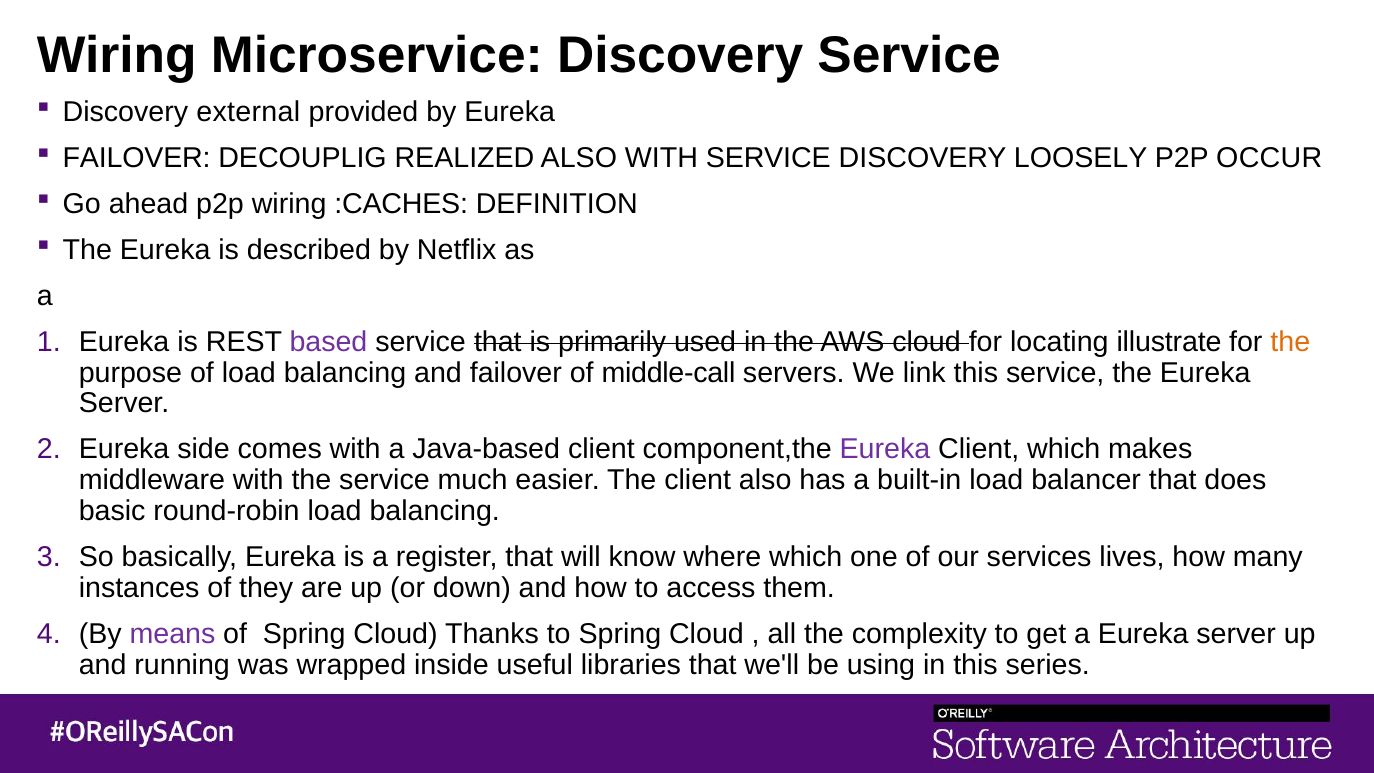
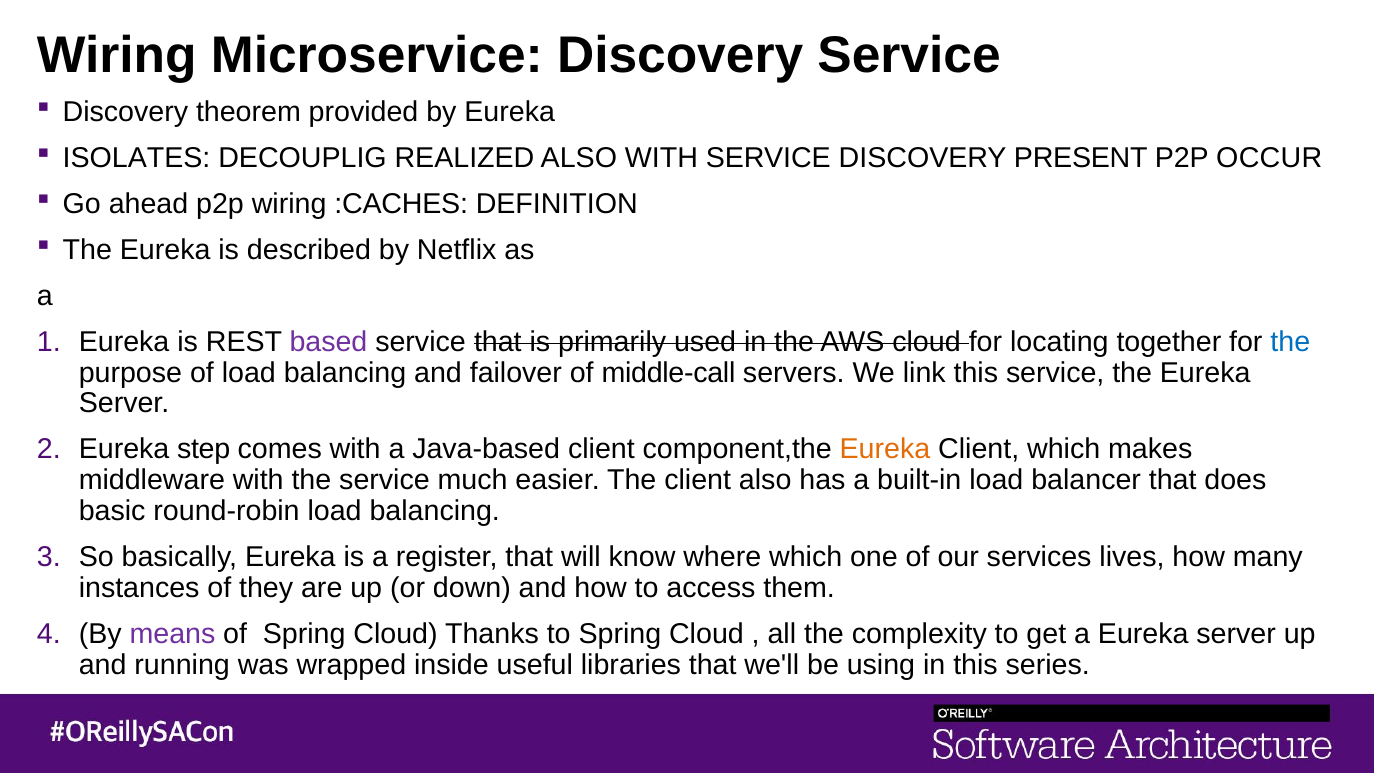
external: external -> theorem
FAILOVER at (137, 158): FAILOVER -> ISOLATES
LOOSELY: LOOSELY -> PRESENT
illustrate: illustrate -> together
the at (1290, 342) colour: orange -> blue
side: side -> step
Eureka at (885, 449) colour: purple -> orange
